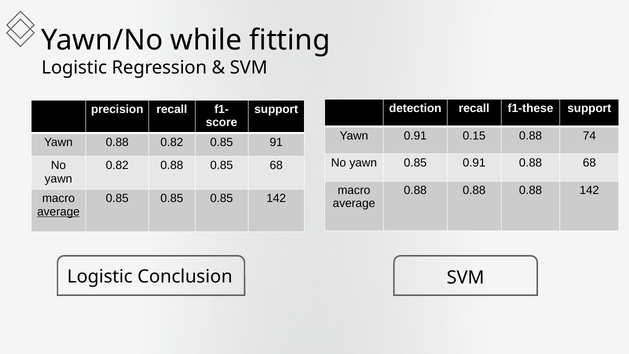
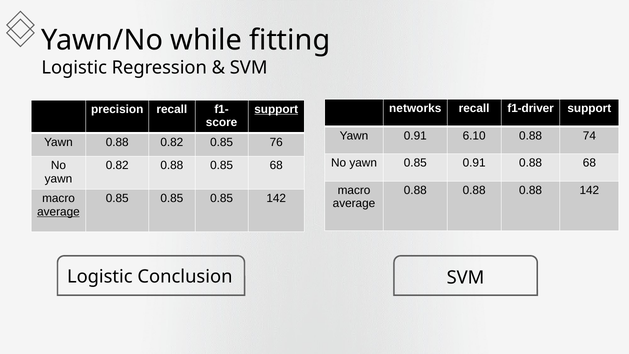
detection: detection -> networks
f1-these: f1-these -> f1-driver
support at (276, 109) underline: none -> present
0.15: 0.15 -> 6.10
91: 91 -> 76
